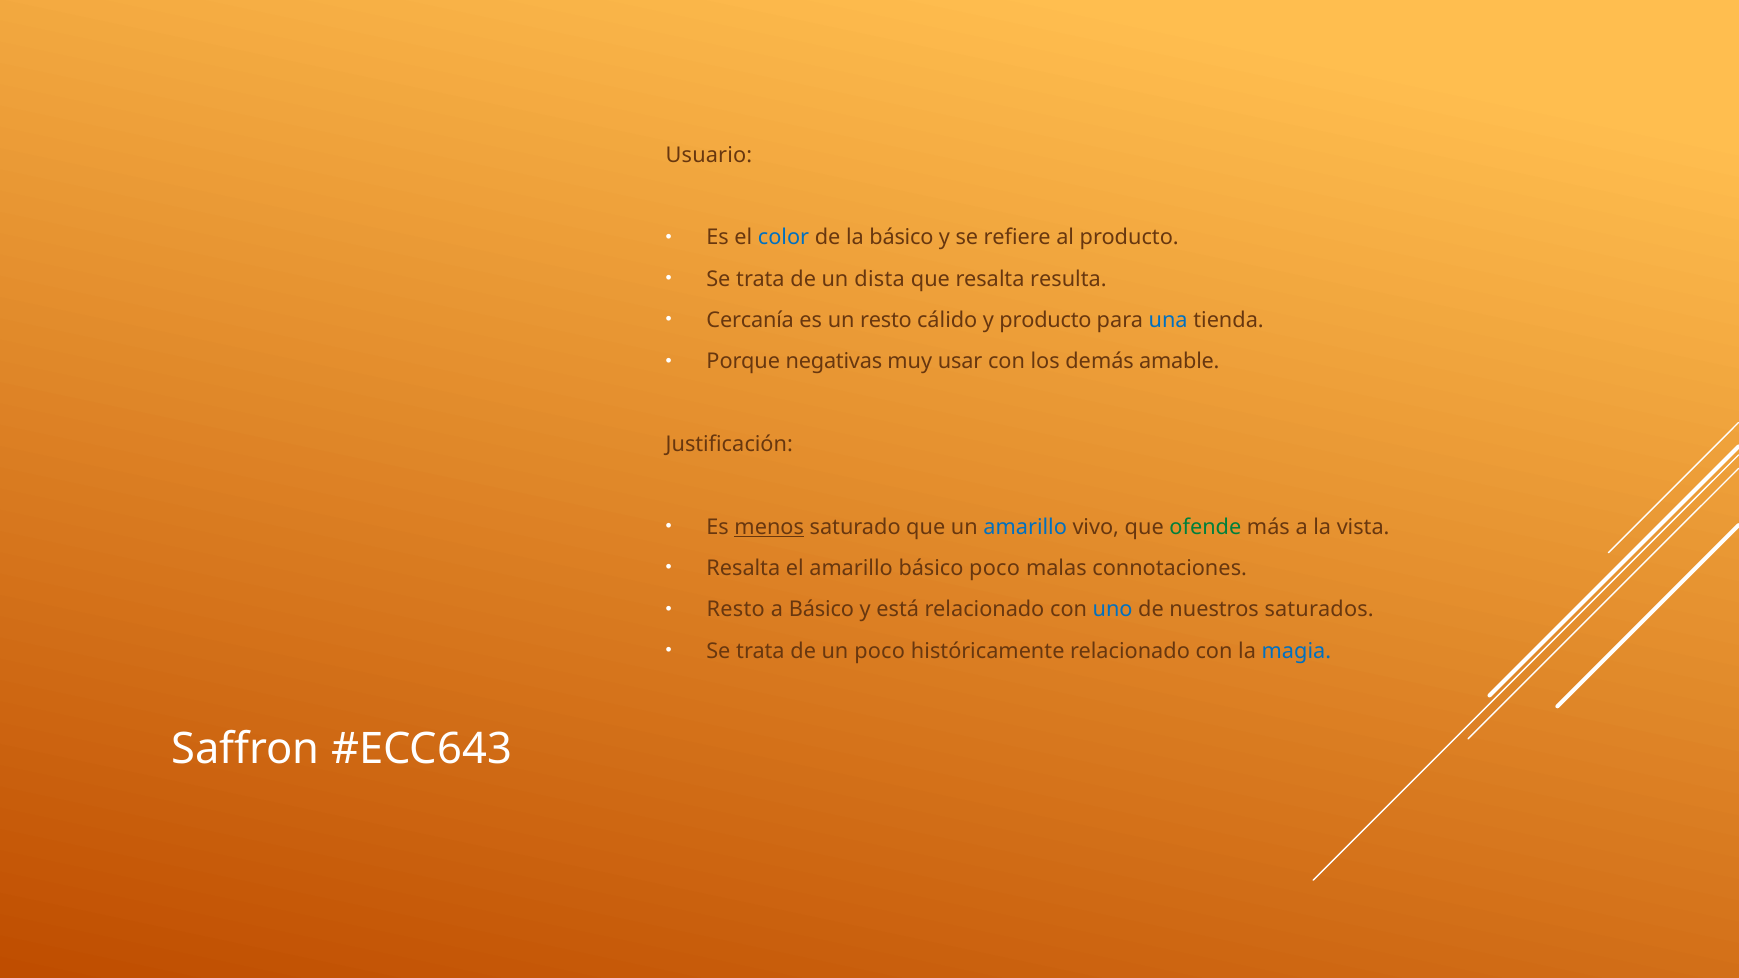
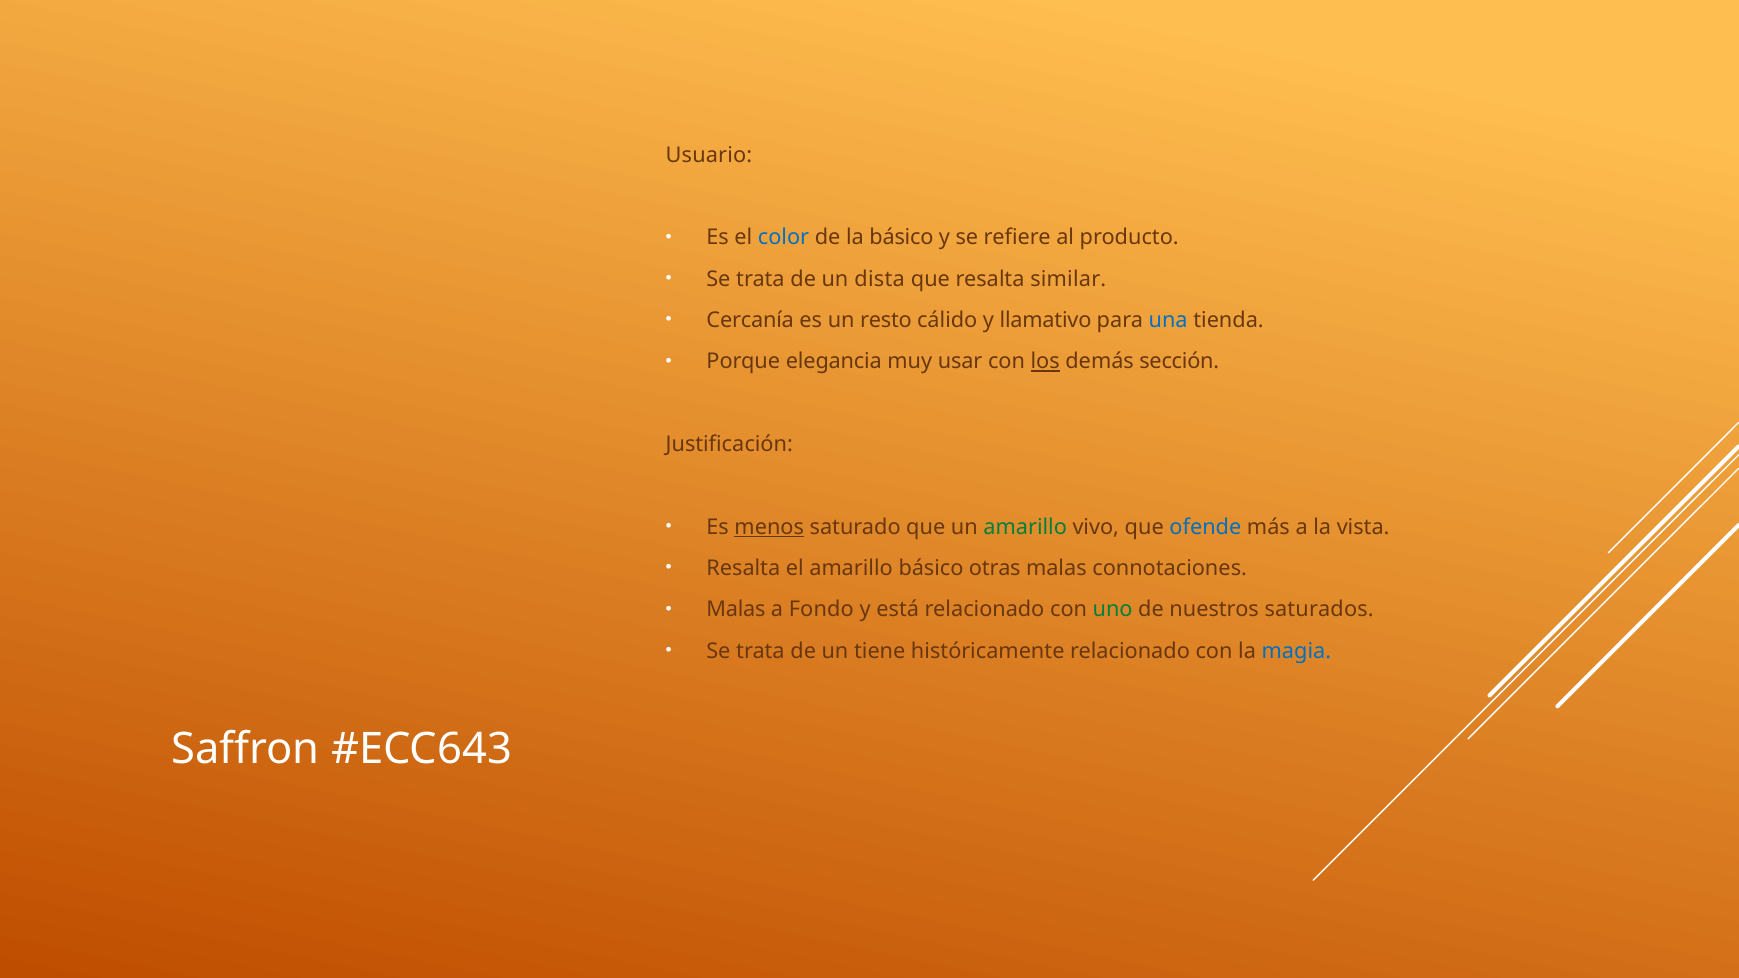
resulta: resulta -> similar
y producto: producto -> llamativo
negativas: negativas -> elegancia
los underline: none -> present
amable: amable -> sección
amarillo at (1025, 527) colour: blue -> green
ofende colour: green -> blue
básico poco: poco -> otras
Resto at (736, 610): Resto -> Malas
a Básico: Básico -> Fondo
uno colour: blue -> green
un poco: poco -> tiene
